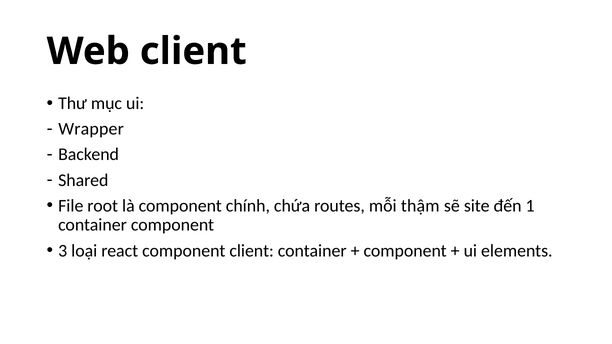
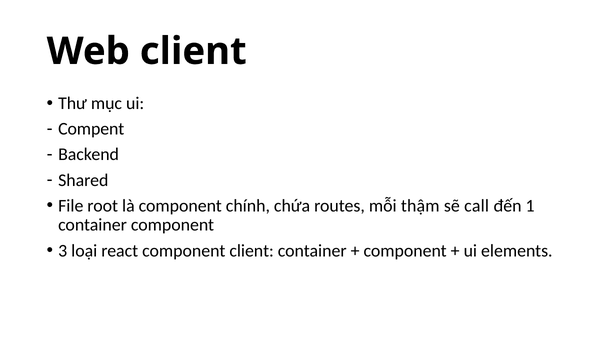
Wrapper: Wrapper -> Compent
site: site -> call
